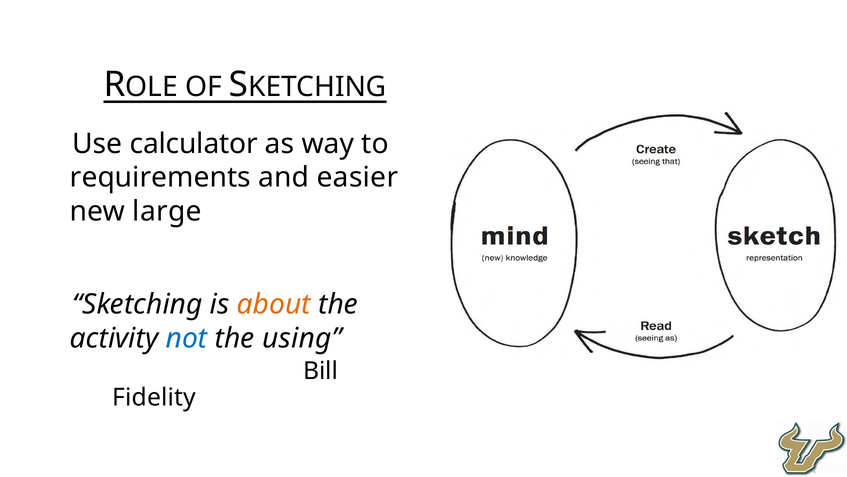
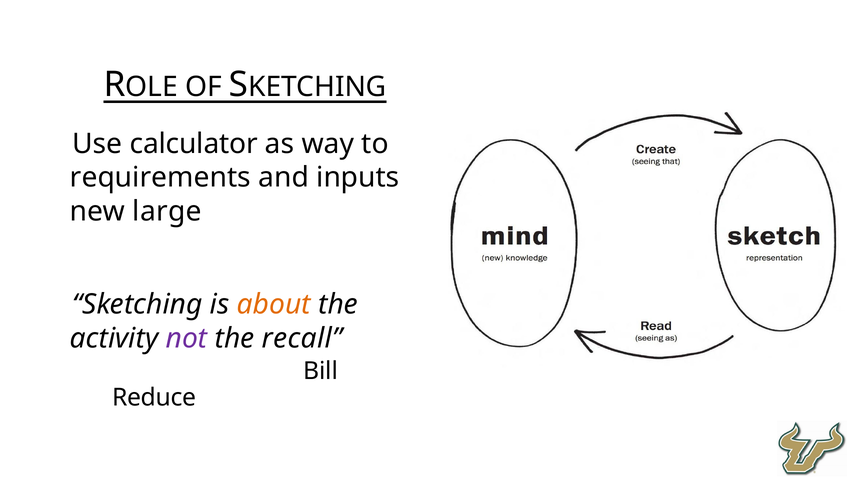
easier: easier -> inputs
not colour: blue -> purple
using: using -> recall
Fidelity: Fidelity -> Reduce
